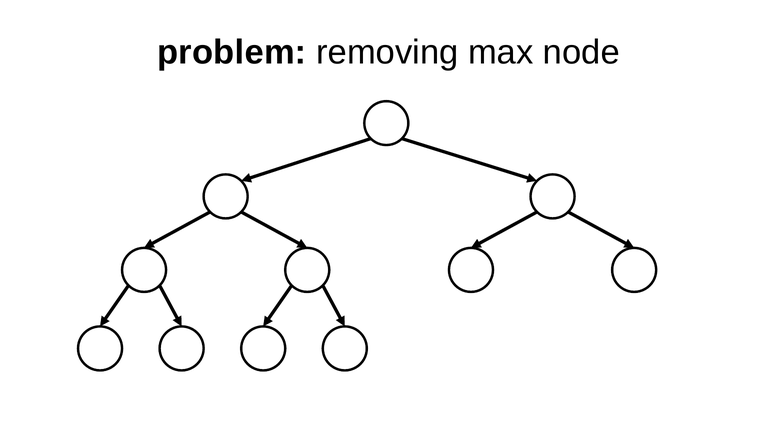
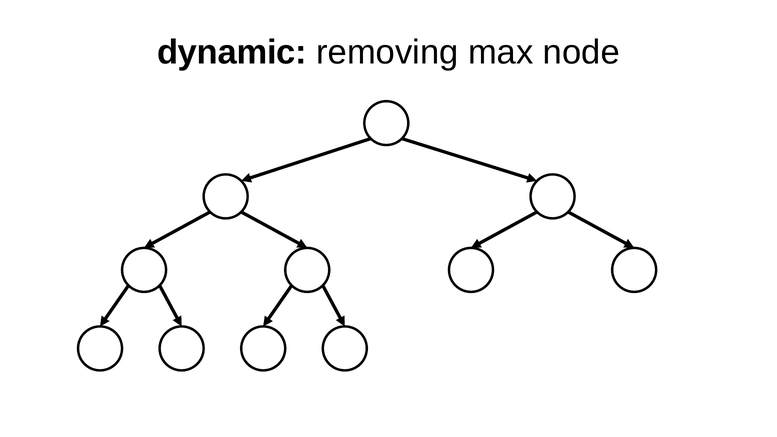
problem: problem -> dynamic
